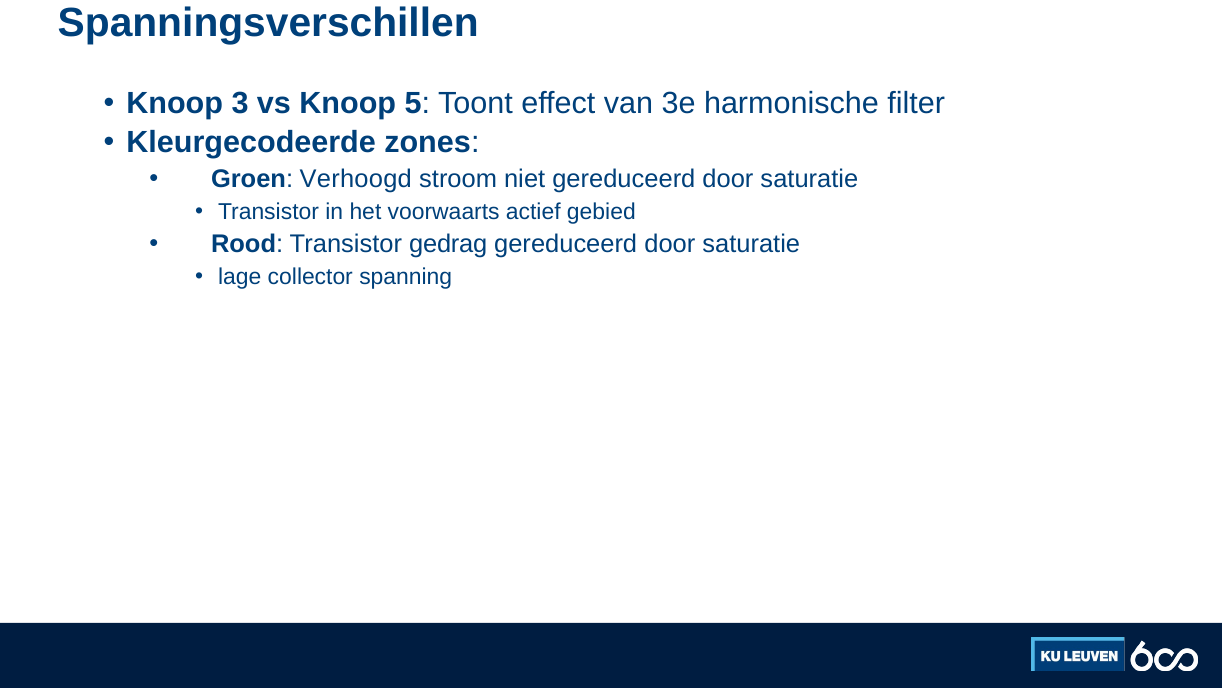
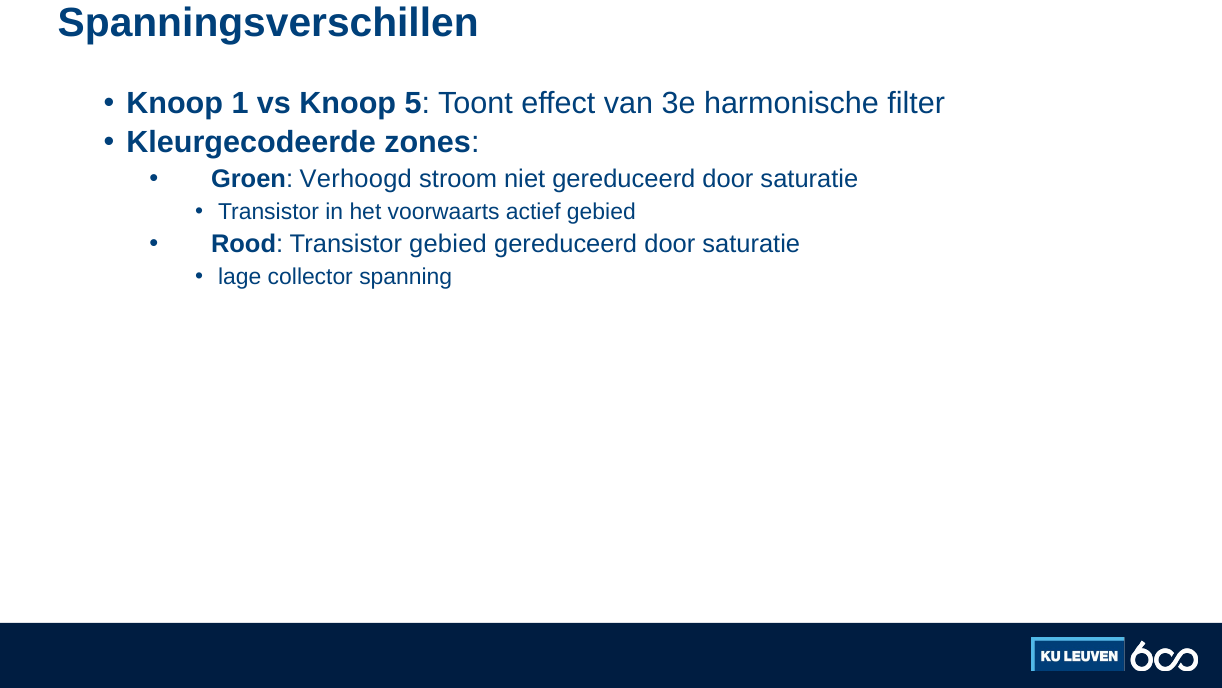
3: 3 -> 1
Transistor gedrag: gedrag -> gebied
